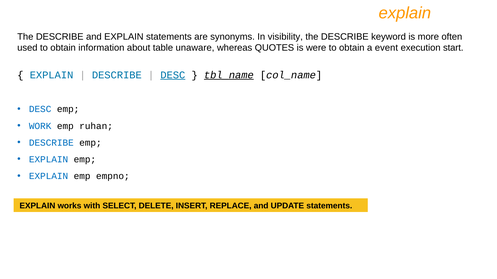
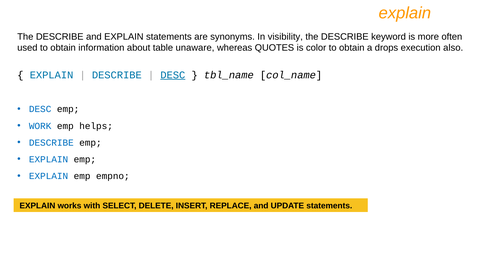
were: were -> color
event: event -> drops
start: start -> also
tbl_name underline: present -> none
ruhan: ruhan -> helps
